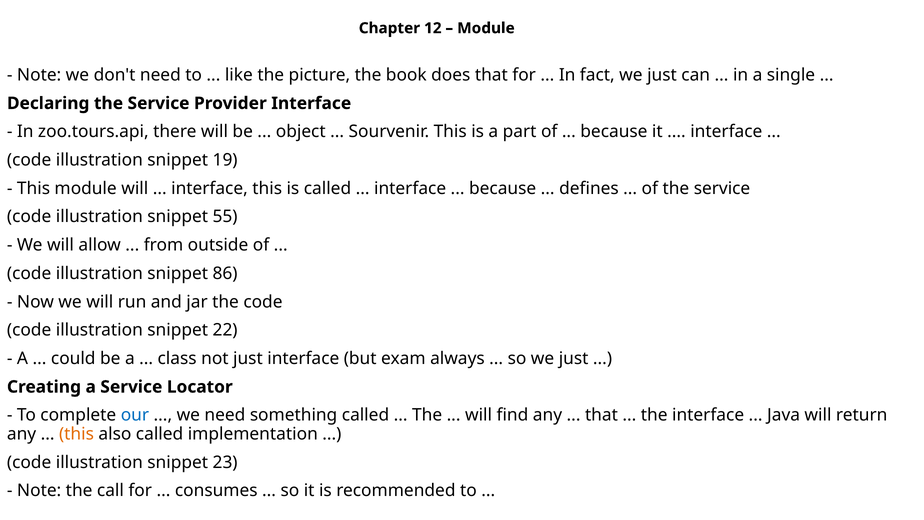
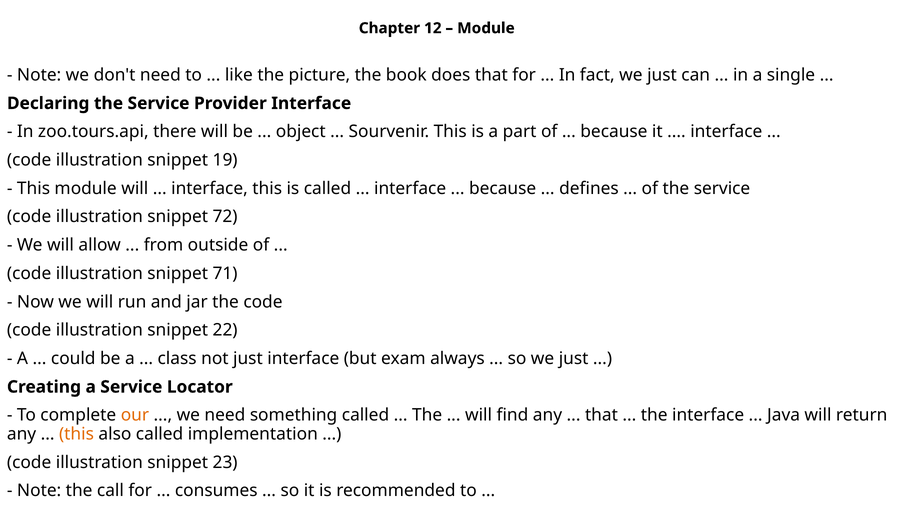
55: 55 -> 72
86: 86 -> 71
our colour: blue -> orange
